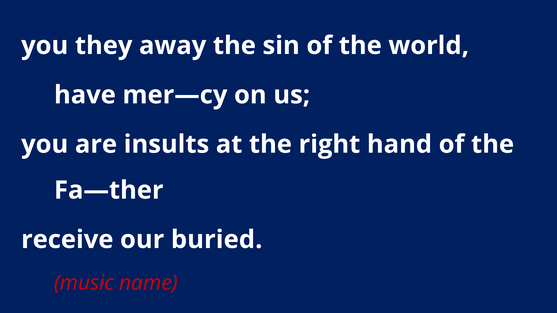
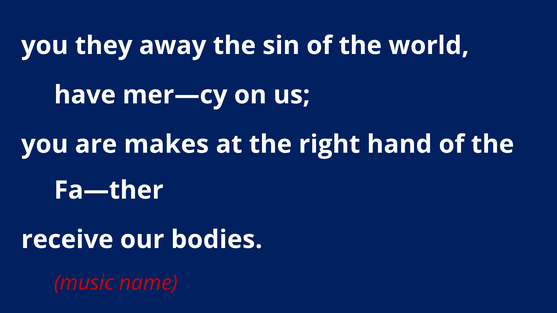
insults: insults -> makes
buried: buried -> bodies
